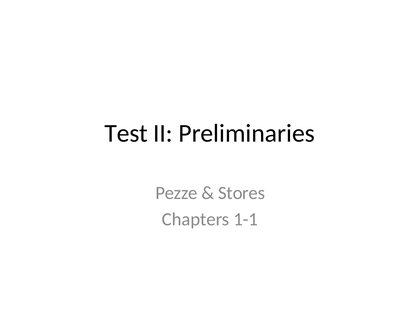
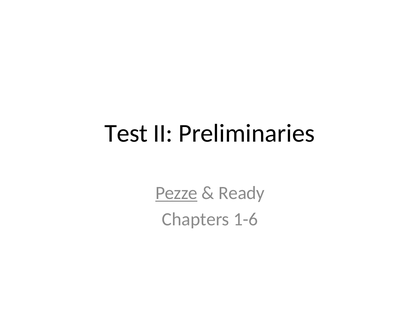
Pezze underline: none -> present
Stores: Stores -> Ready
1-1: 1-1 -> 1-6
